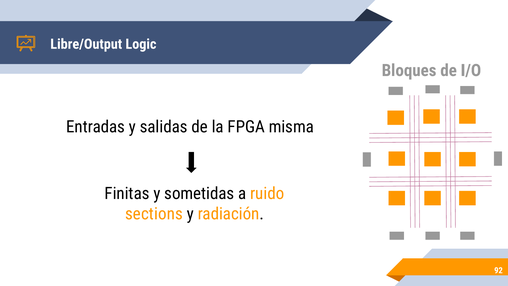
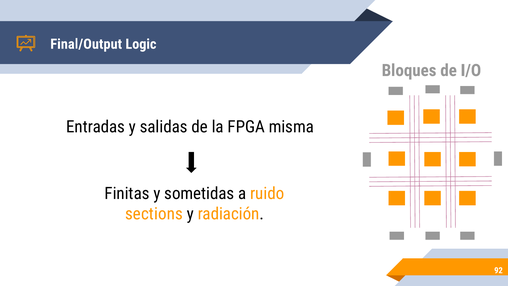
Libre/Output: Libre/Output -> Final/Output
